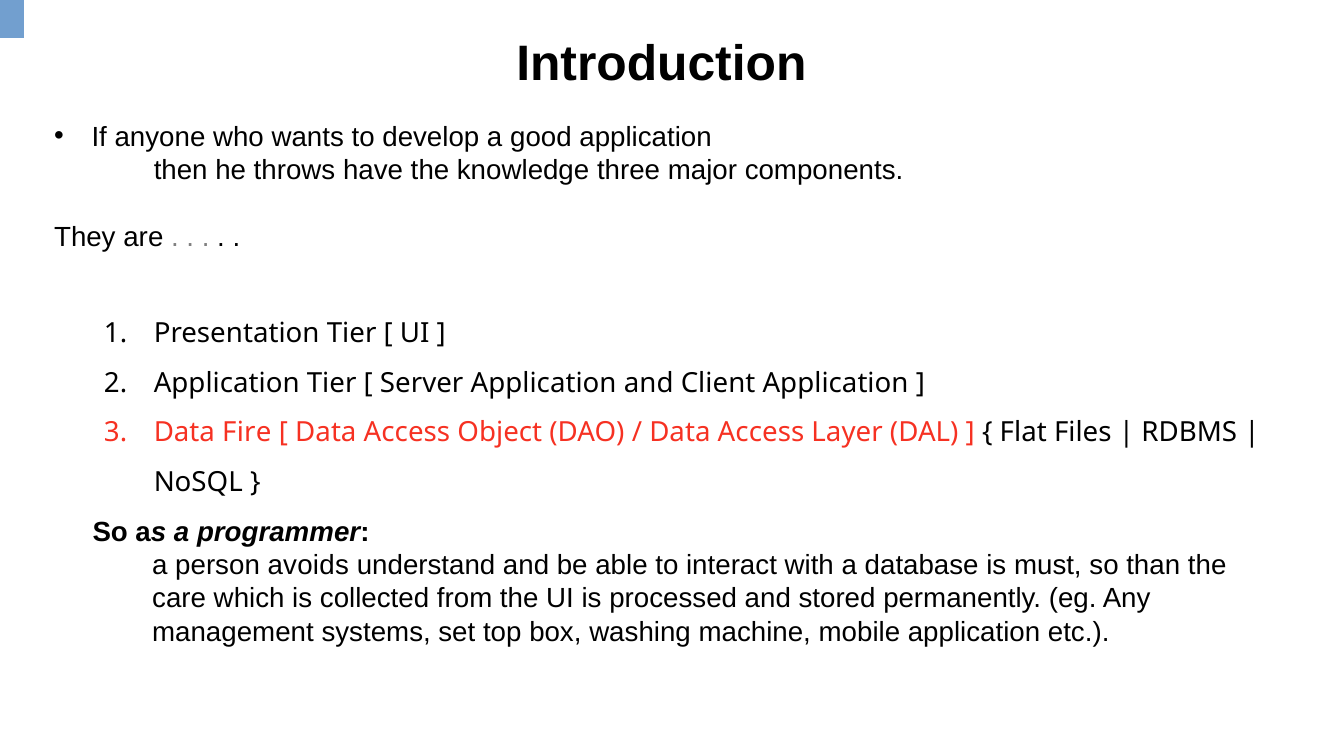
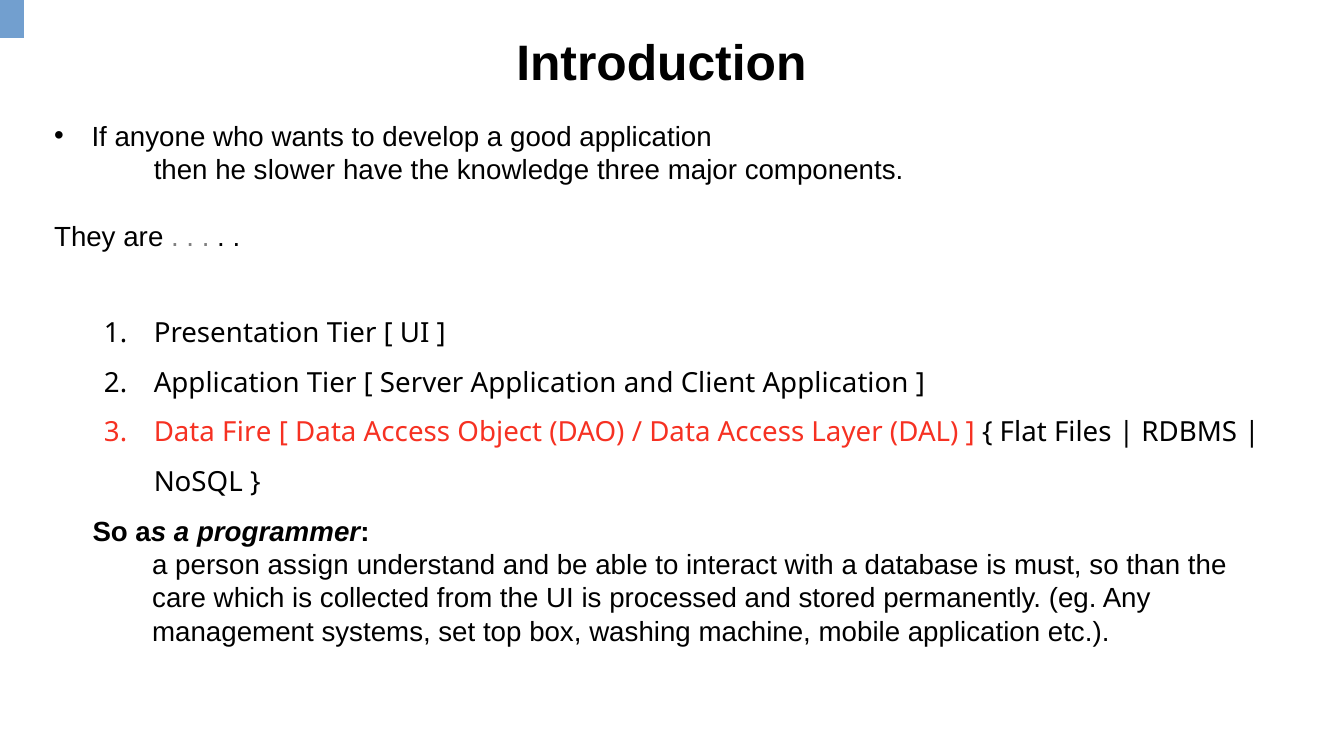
throws: throws -> slower
avoids: avoids -> assign
